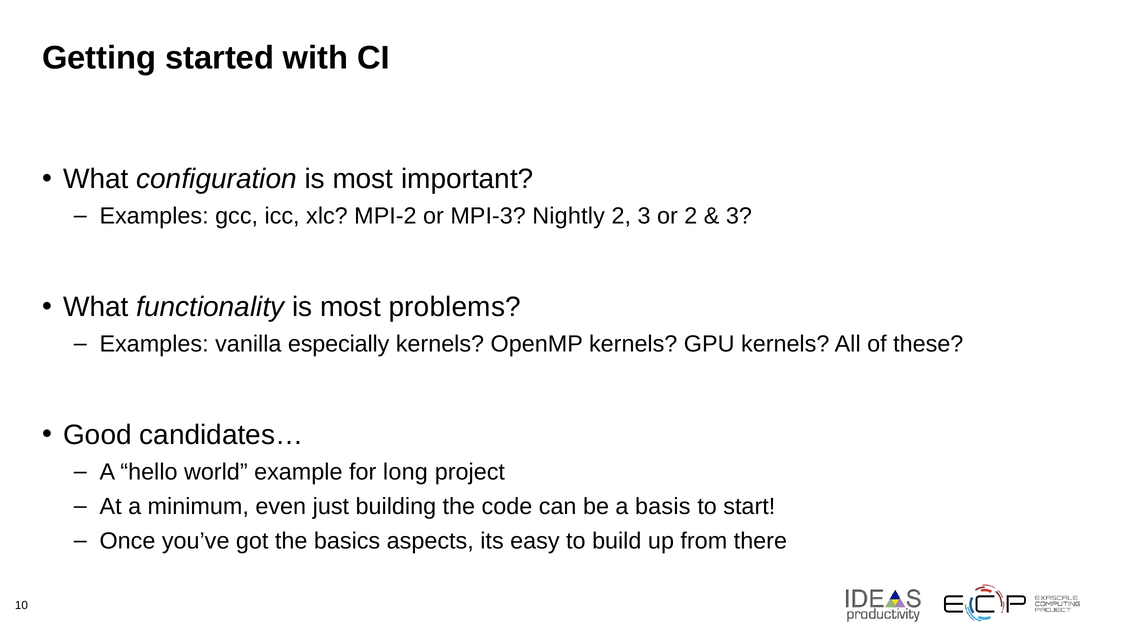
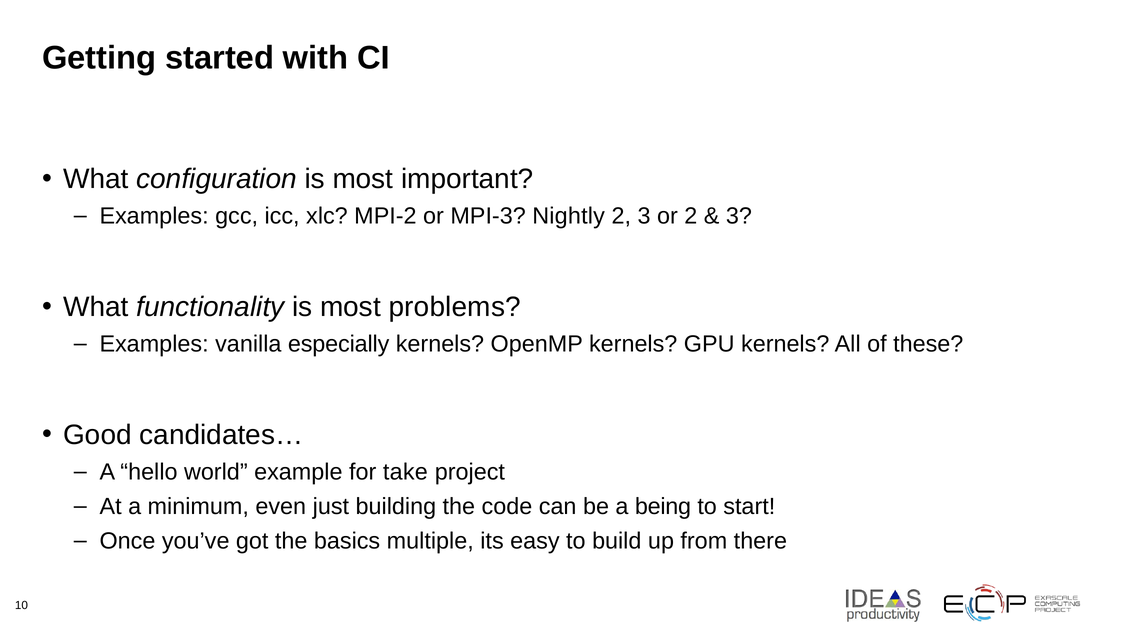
long: long -> take
basis: basis -> being
aspects: aspects -> multiple
